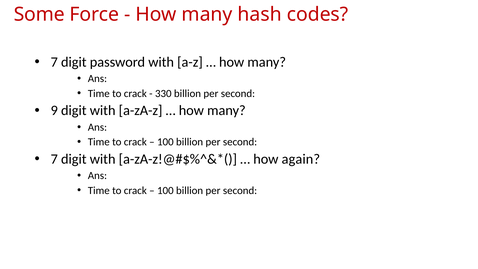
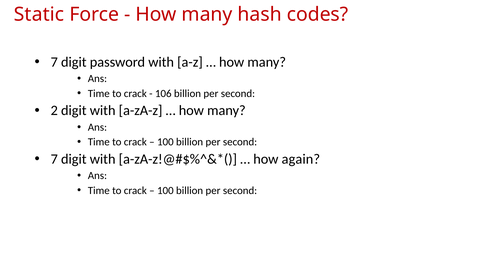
Some: Some -> Static
330: 330 -> 106
9: 9 -> 2
